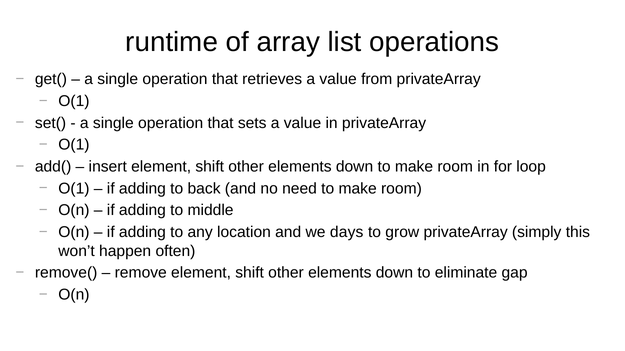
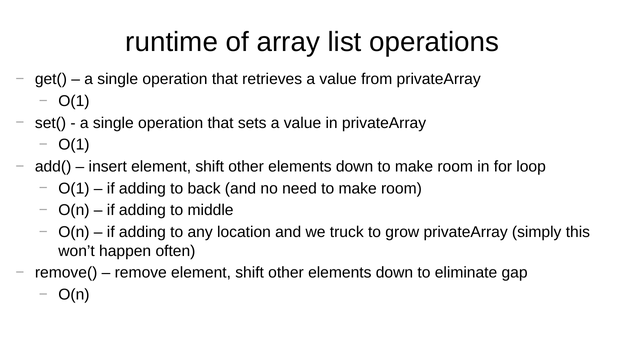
days: days -> truck
